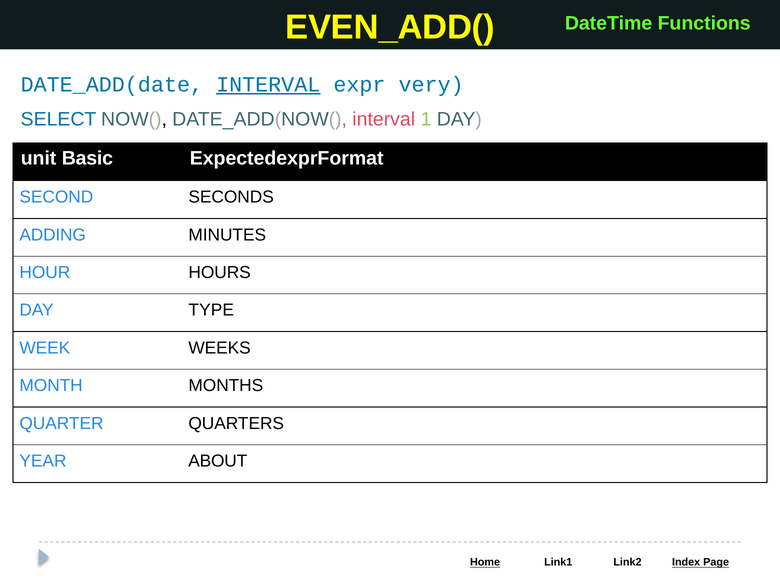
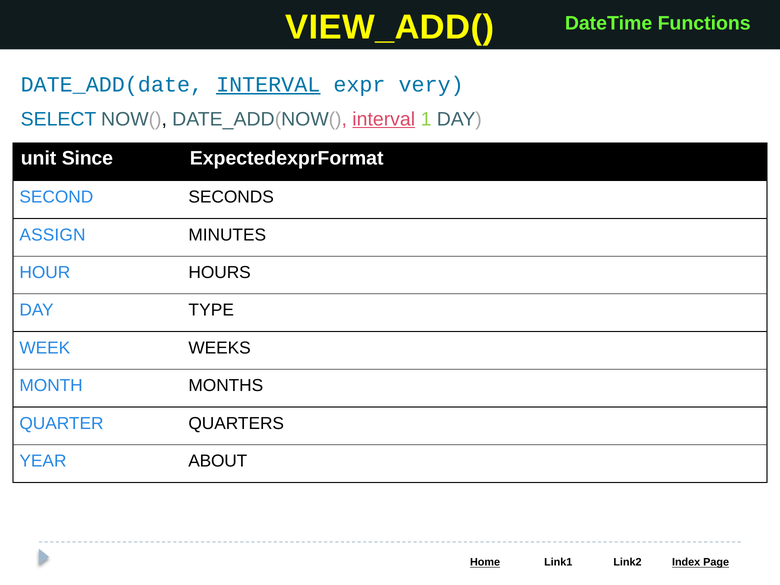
EVEN_ADD(: EVEN_ADD( -> VIEW_ADD(
interval at (384, 119) underline: none -> present
Basic: Basic -> Since
ADDING: ADDING -> ASSIGN
